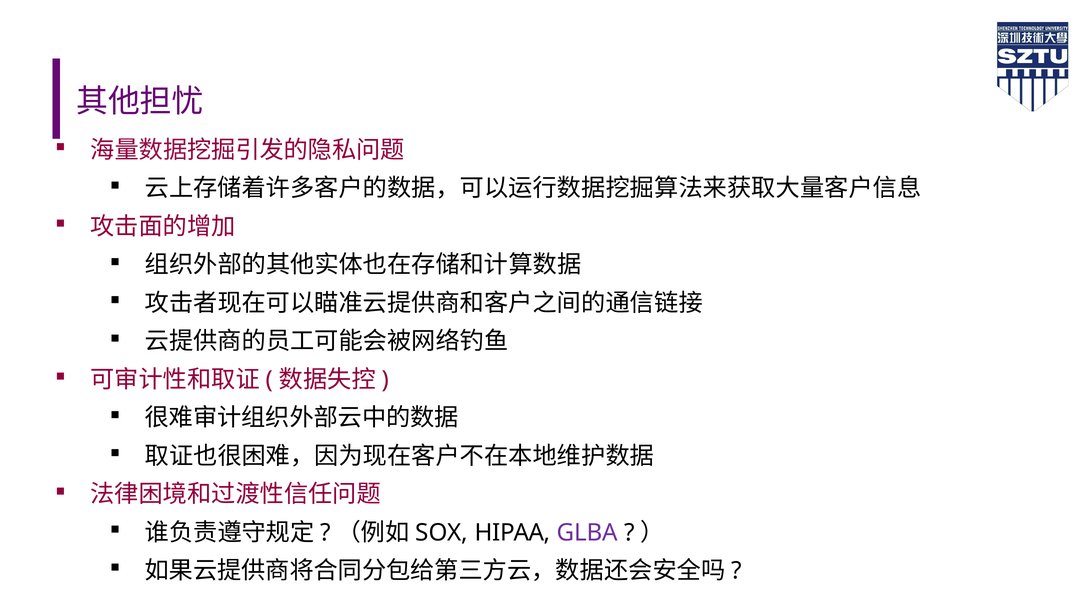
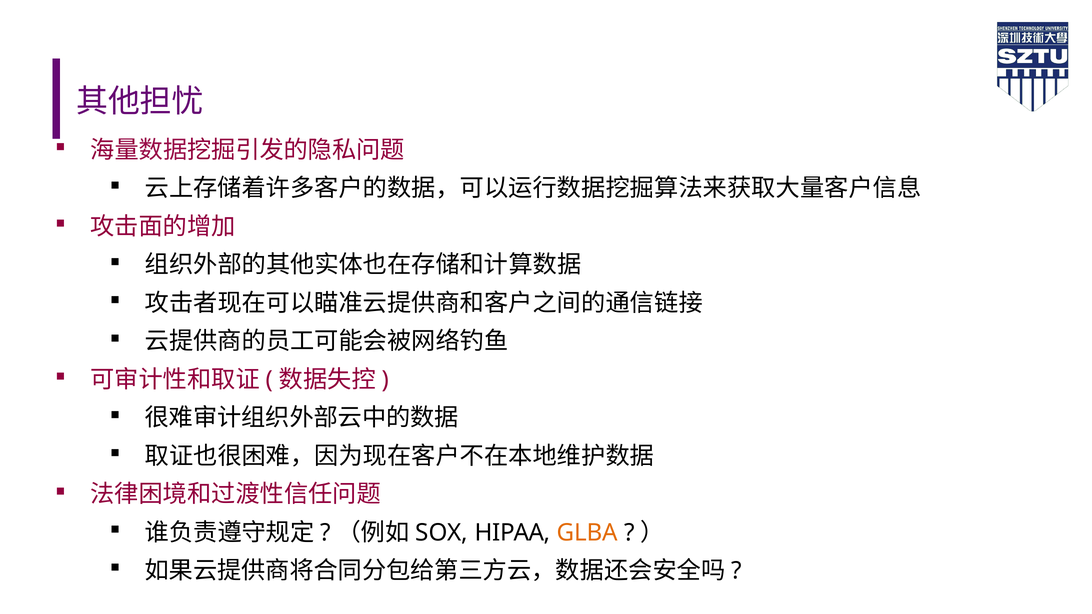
GLBA colour: purple -> orange
